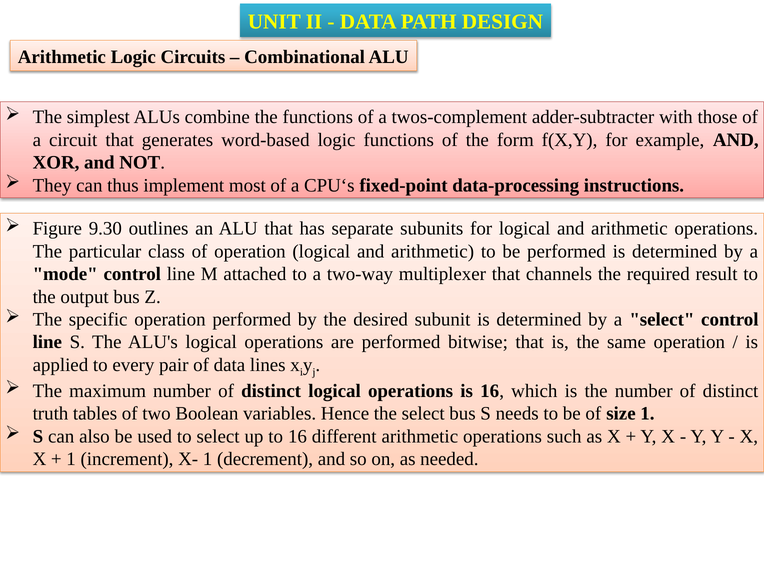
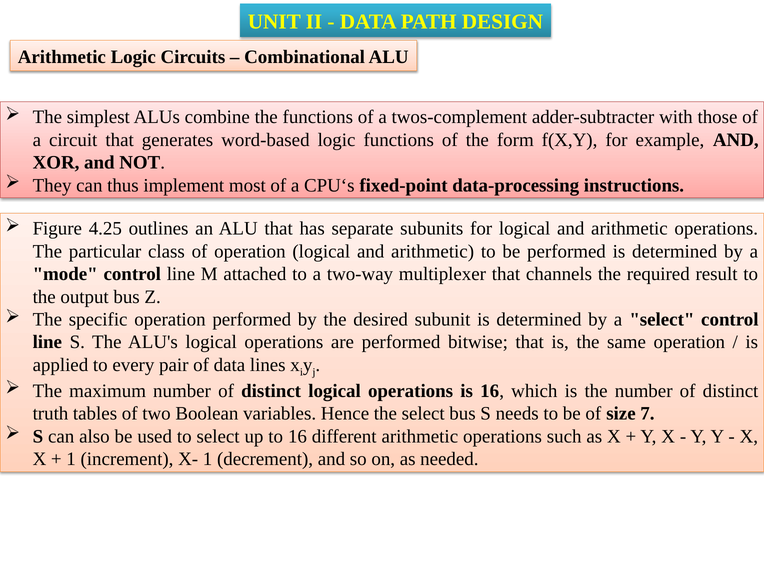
9.30: 9.30 -> 4.25
size 1: 1 -> 7
